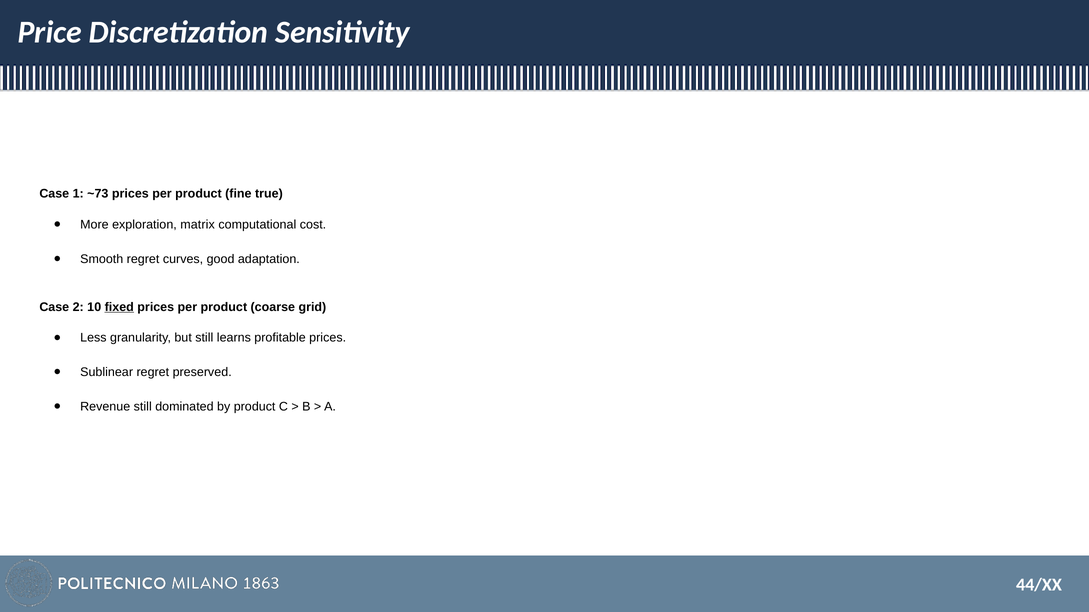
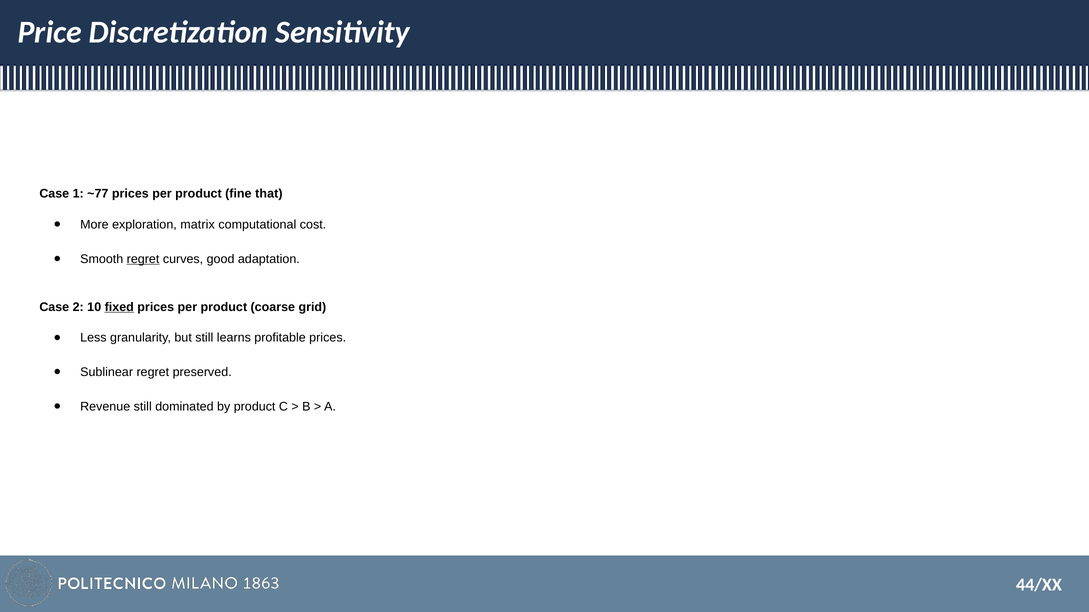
~73: ~73 -> ~77
true: true -> that
regret at (143, 259) underline: none -> present
